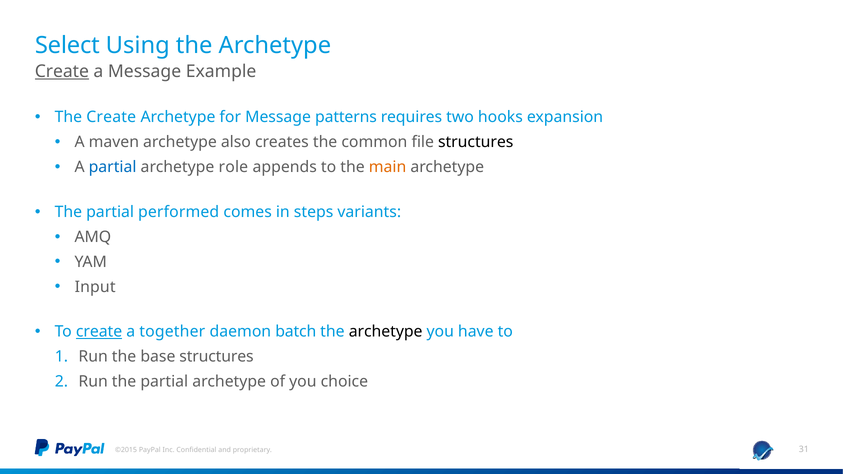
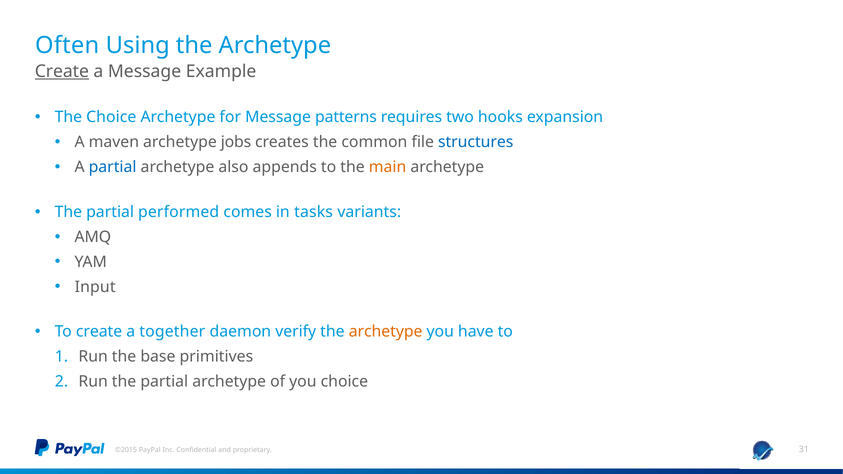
Select: Select -> Often
The Create: Create -> Choice
also: also -> jobs
structures at (476, 142) colour: black -> blue
role: role -> also
steps: steps -> tasks
create at (99, 332) underline: present -> none
batch: batch -> verify
archetype at (386, 332) colour: black -> orange
base structures: structures -> primitives
